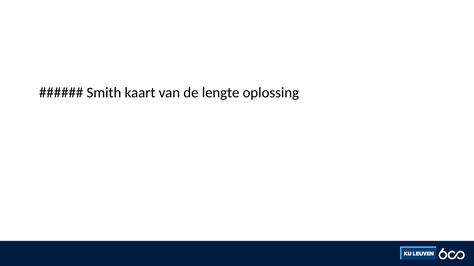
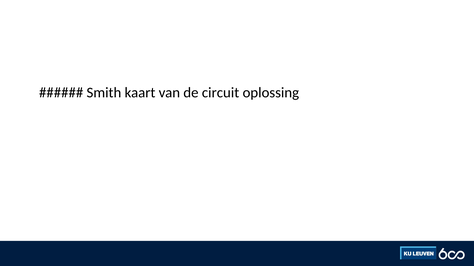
lengte: lengte -> circuit
